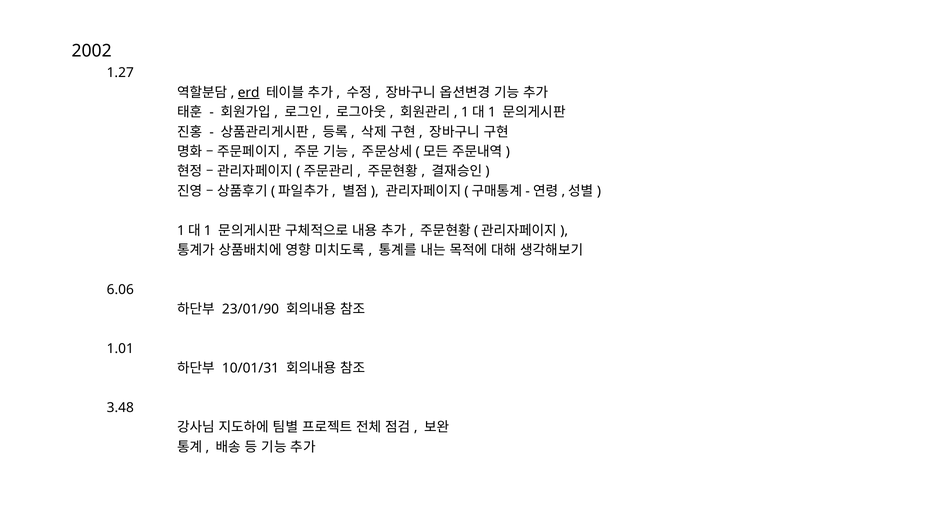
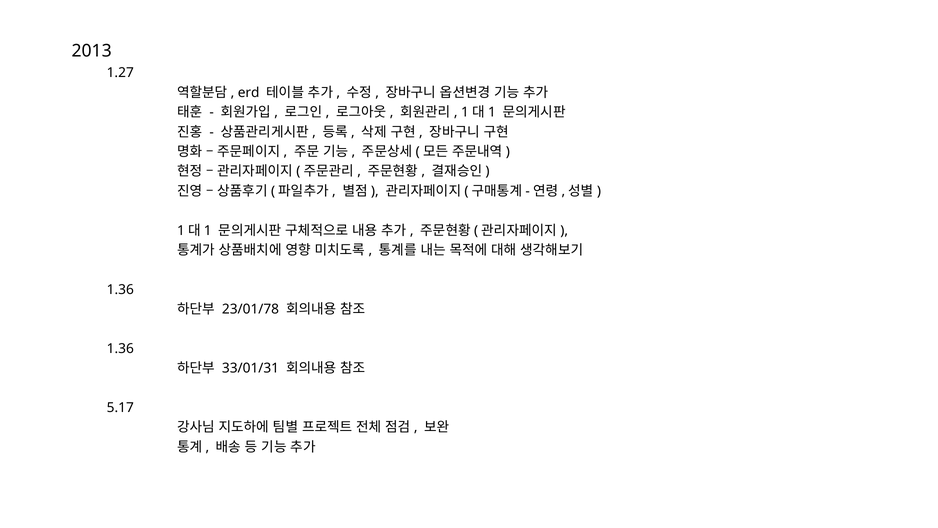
2002: 2002 -> 2013
erd underline: present -> none
6.06 at (120, 289): 6.06 -> 1.36
23/01/90: 23/01/90 -> 23/01/78
1.01 at (120, 348): 1.01 -> 1.36
10/01/31: 10/01/31 -> 33/01/31
3.48: 3.48 -> 5.17
